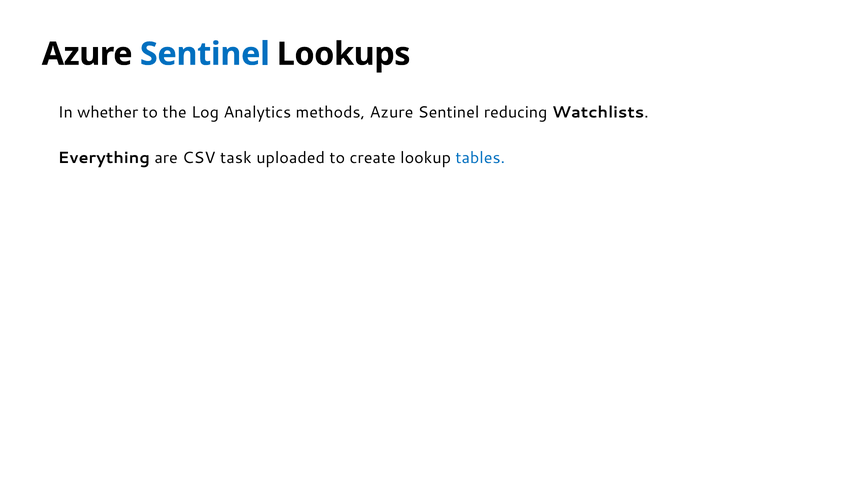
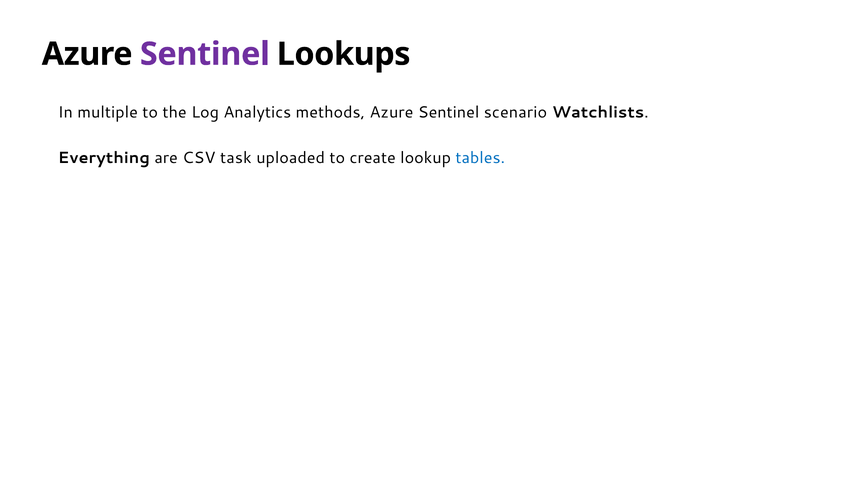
Sentinel at (205, 54) colour: blue -> purple
whether: whether -> multiple
reducing: reducing -> scenario
